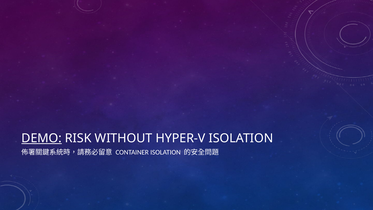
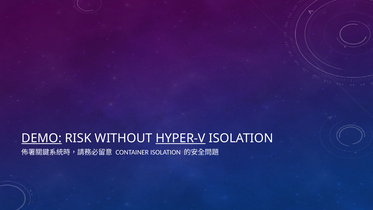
HYPER-V underline: none -> present
